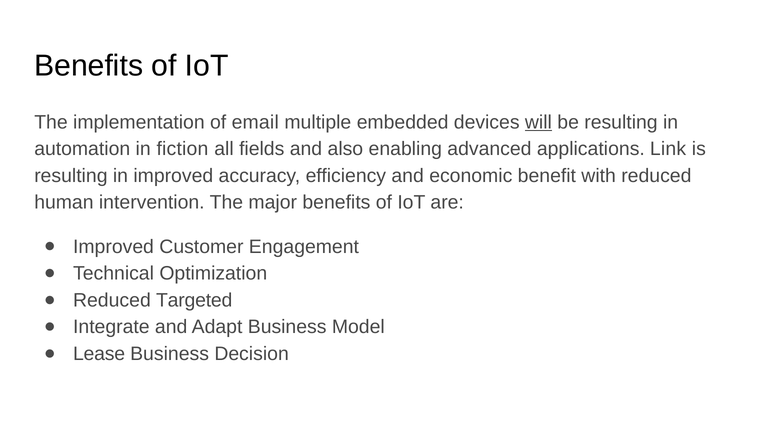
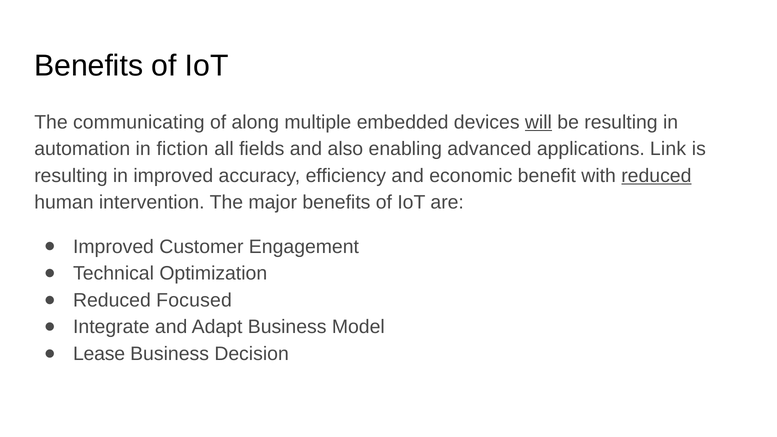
implementation: implementation -> communicating
email: email -> along
reduced at (656, 176) underline: none -> present
Targeted: Targeted -> Focused
